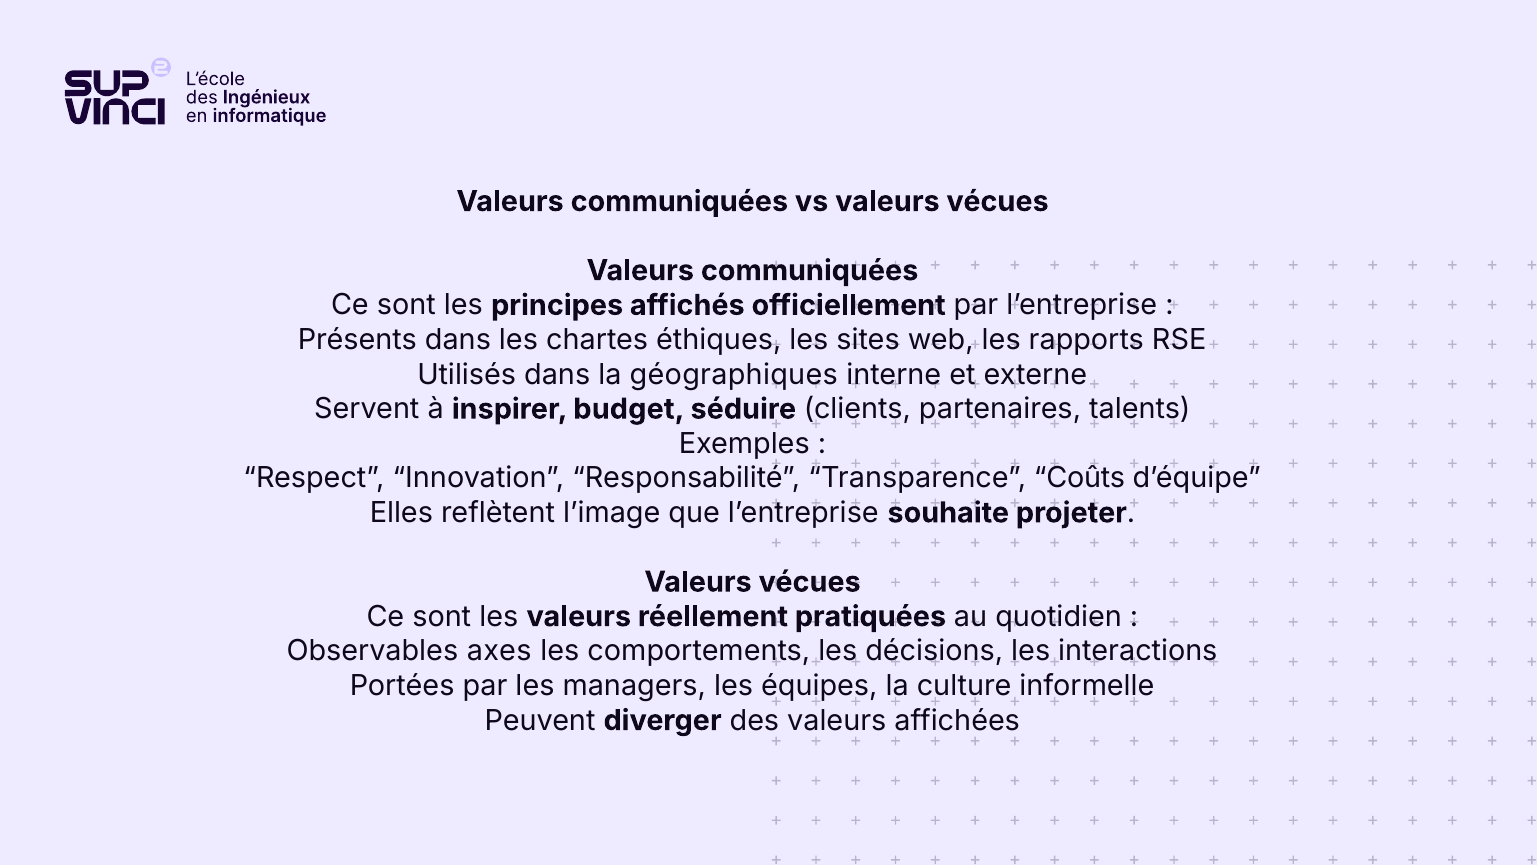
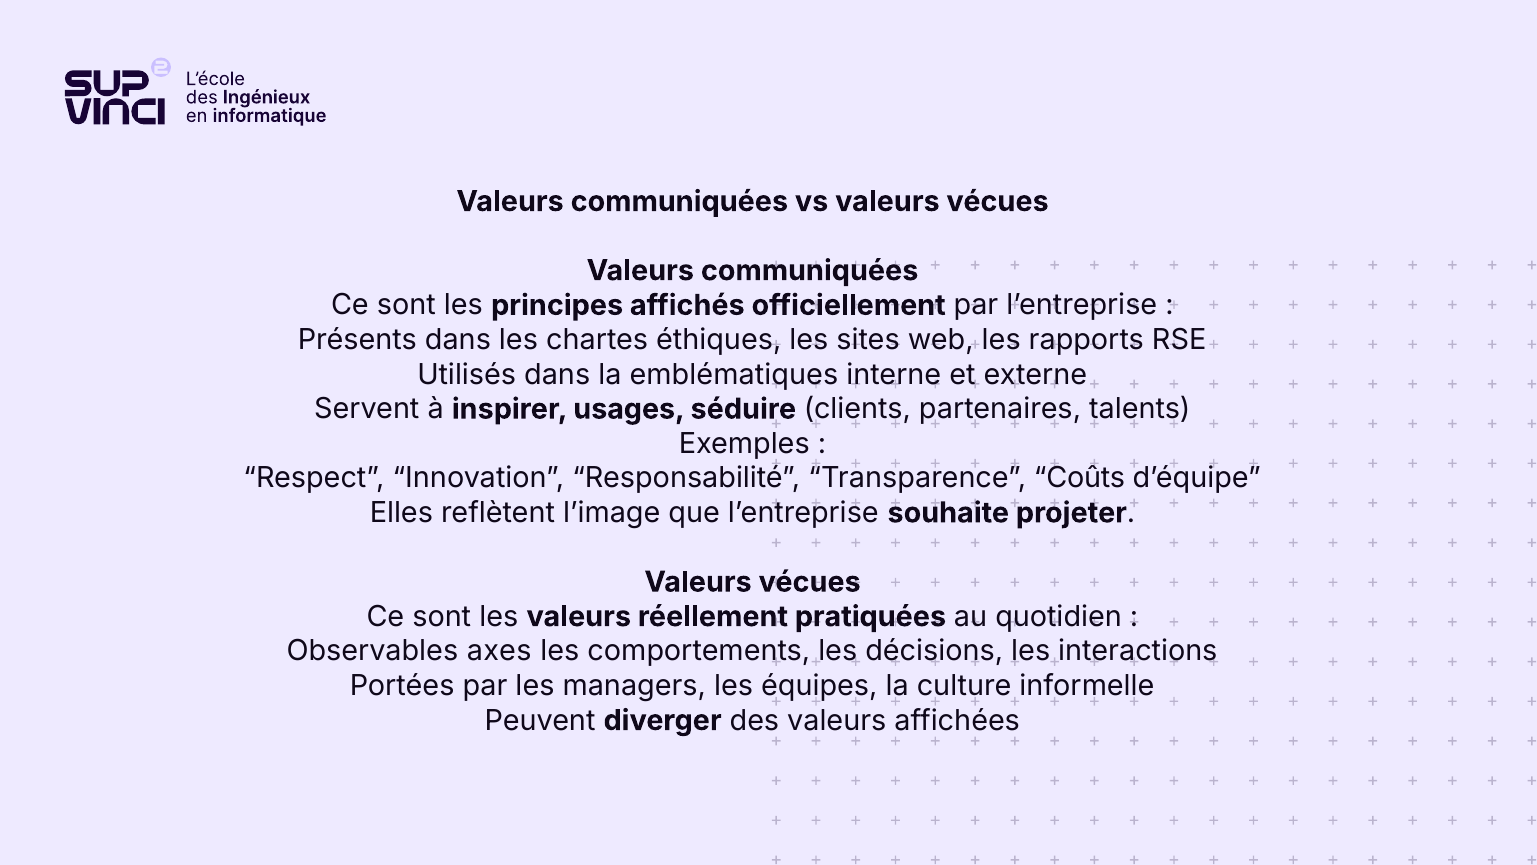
géographiques: géographiques -> emblématiques
budget: budget -> usages
